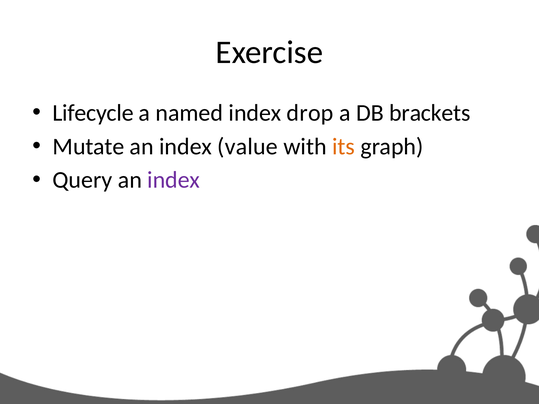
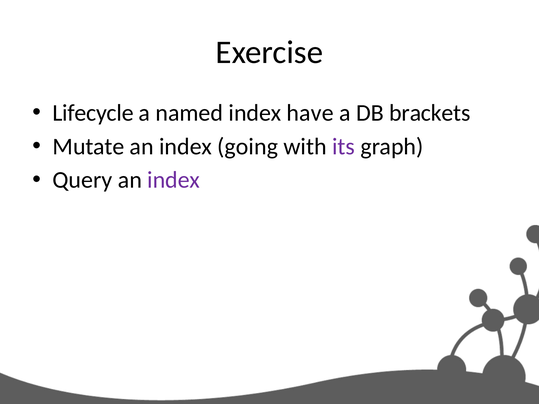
drop: drop -> have
value: value -> going
its colour: orange -> purple
